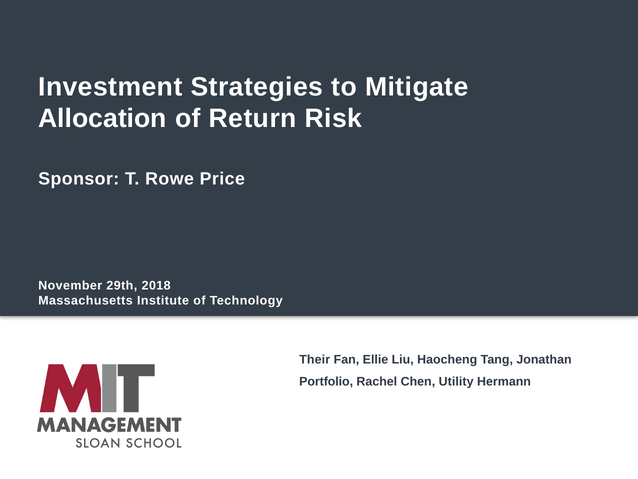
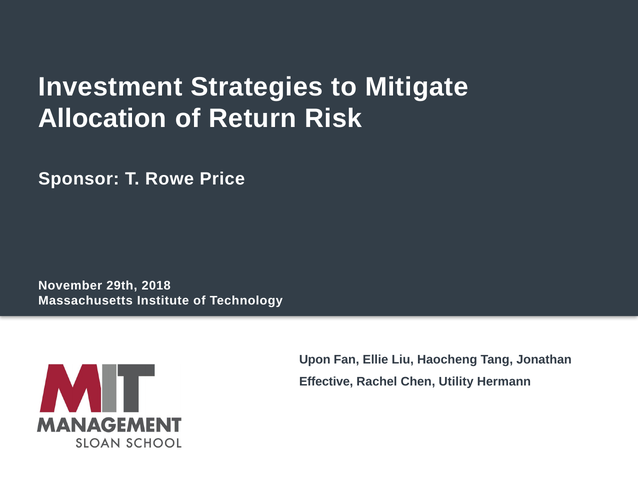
Their: Their -> Upon
Portfolio: Portfolio -> Effective
